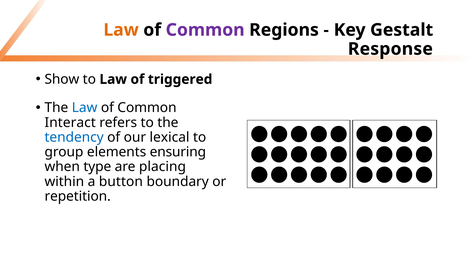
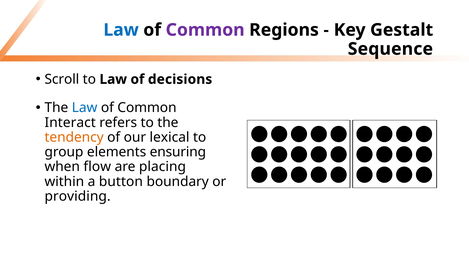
Law at (121, 30) colour: orange -> blue
Response: Response -> Sequence
Show: Show -> Scroll
triggered: triggered -> decisions
tendency colour: blue -> orange
type: type -> flow
repetition: repetition -> providing
